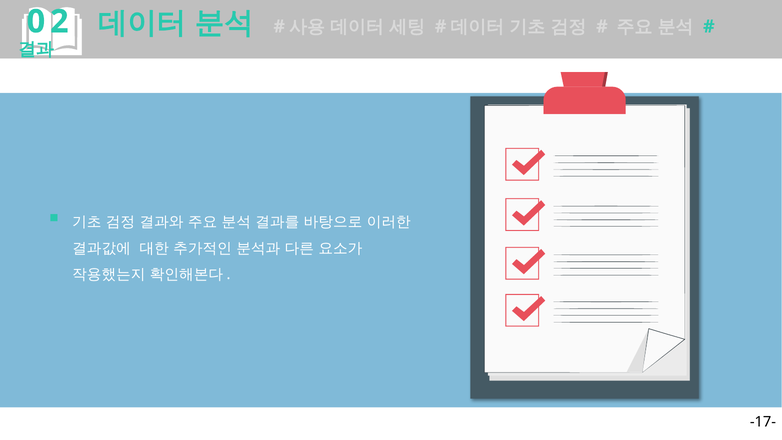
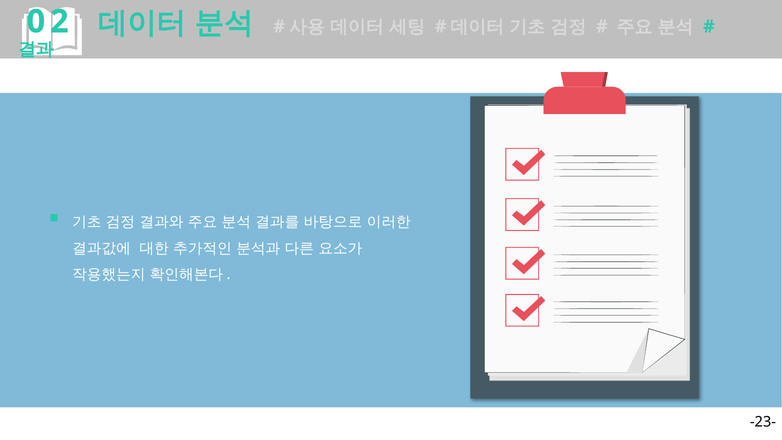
-17-: -17- -> -23-
